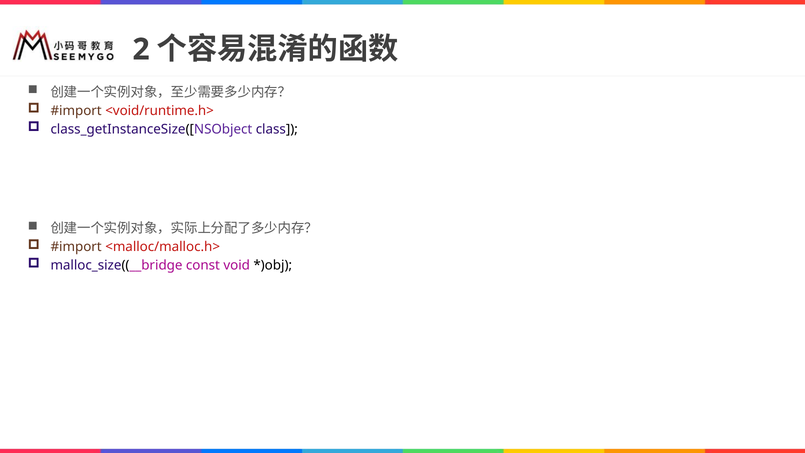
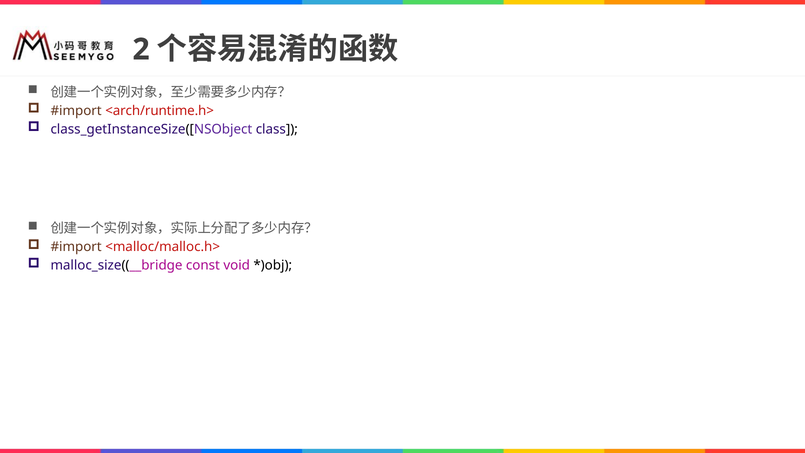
<void/runtime.h>: <void/runtime.h> -> <arch/runtime.h>
